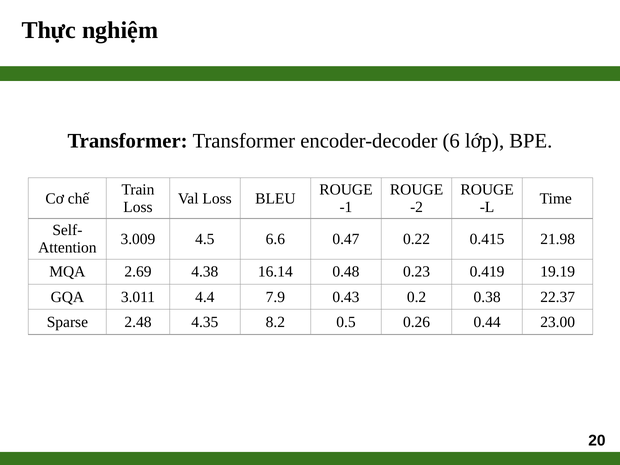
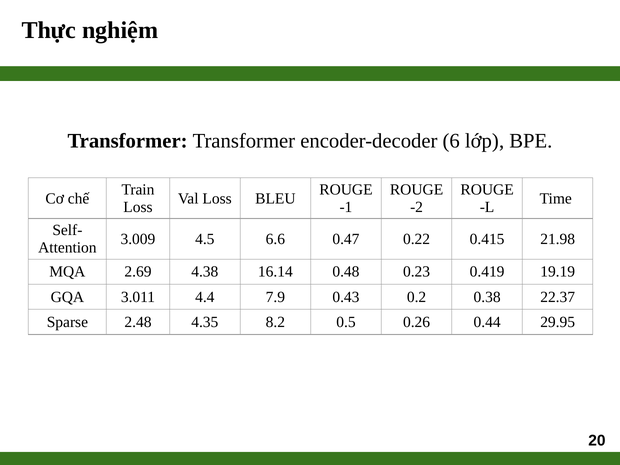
23.00: 23.00 -> 29.95
